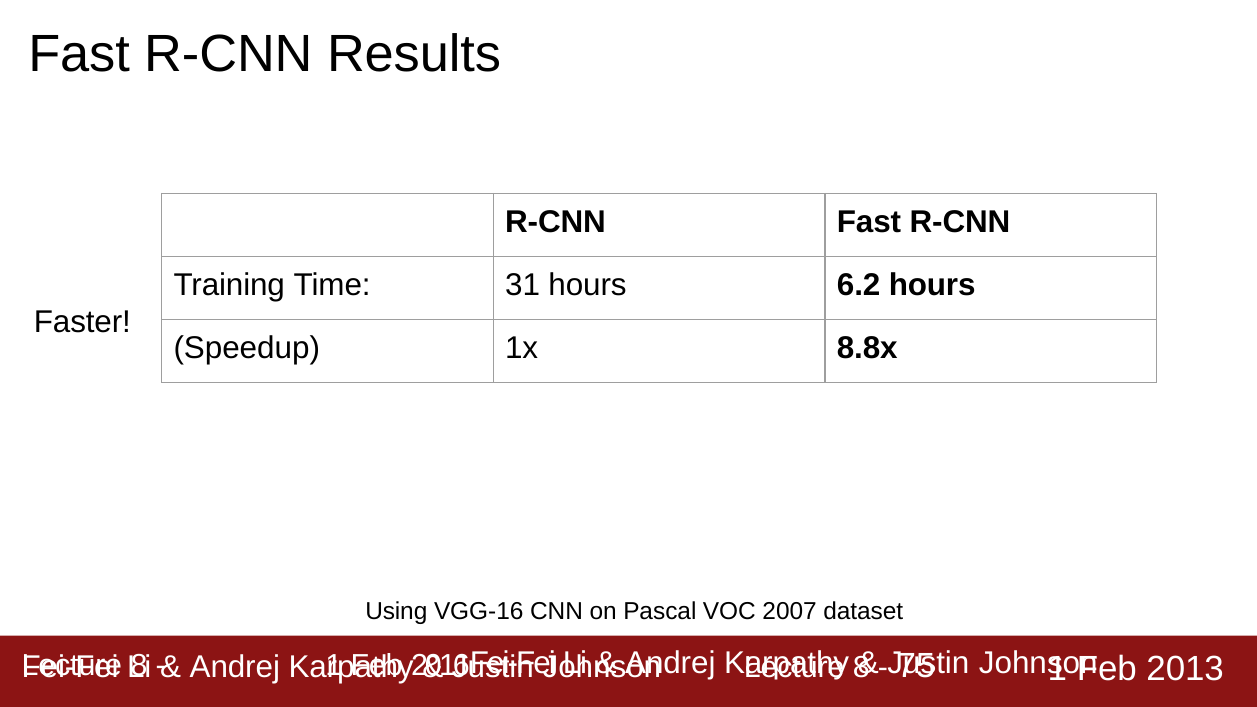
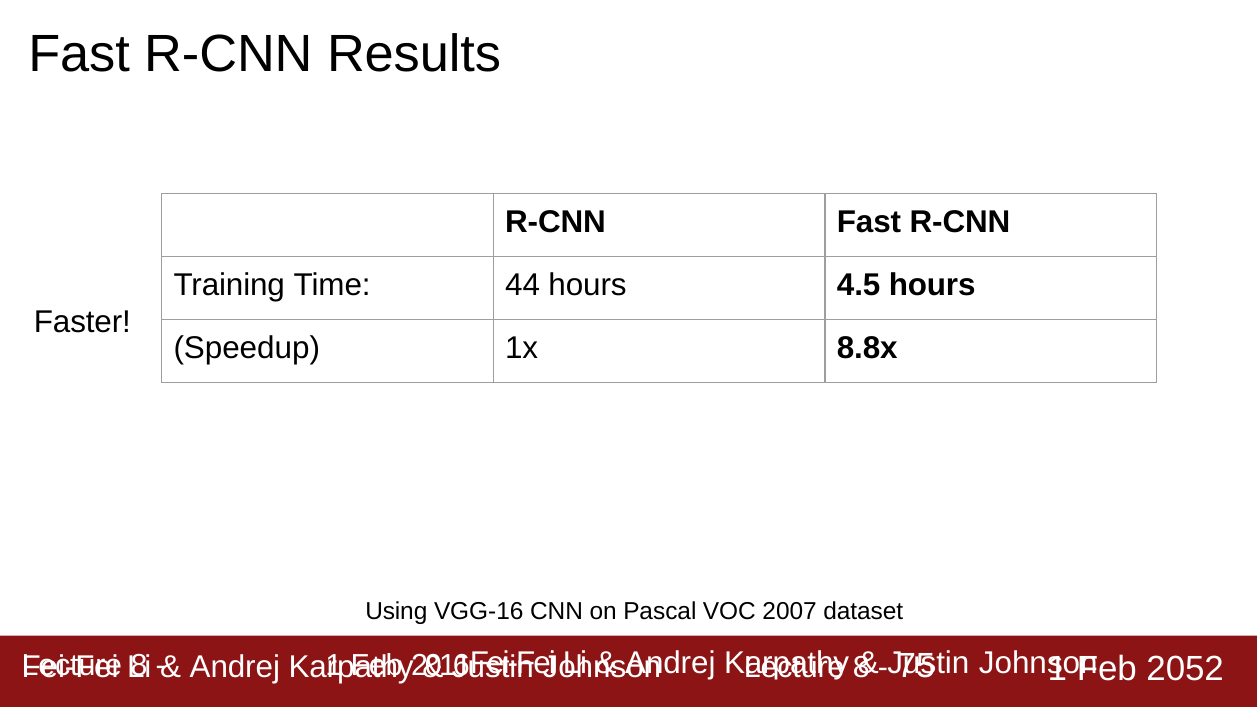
31: 31 -> 44
6.2: 6.2 -> 4.5
2013: 2013 -> 2052
